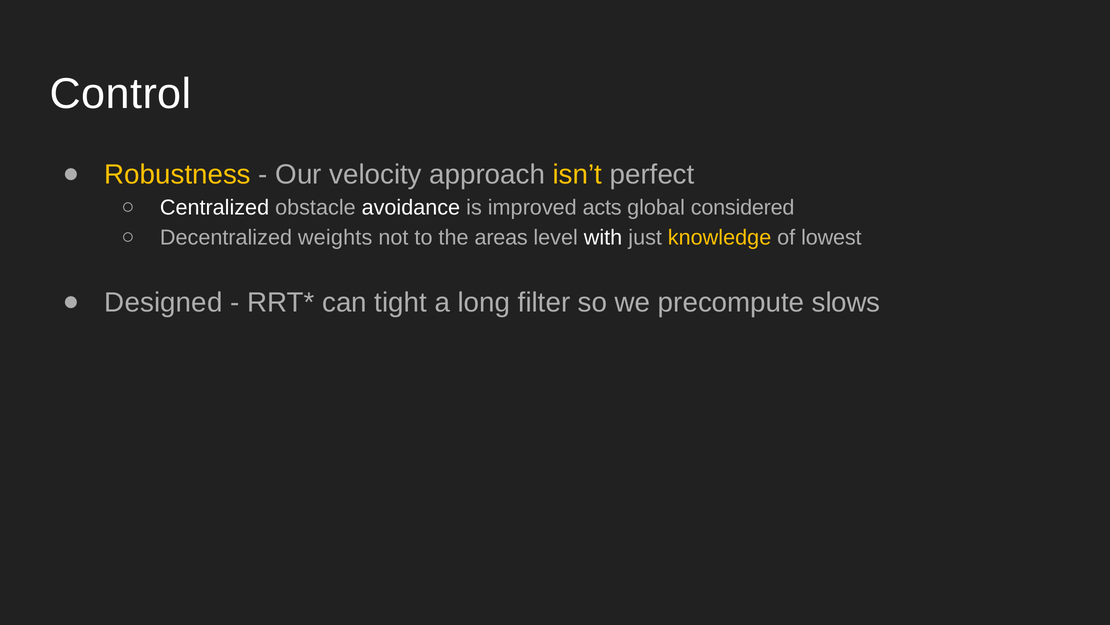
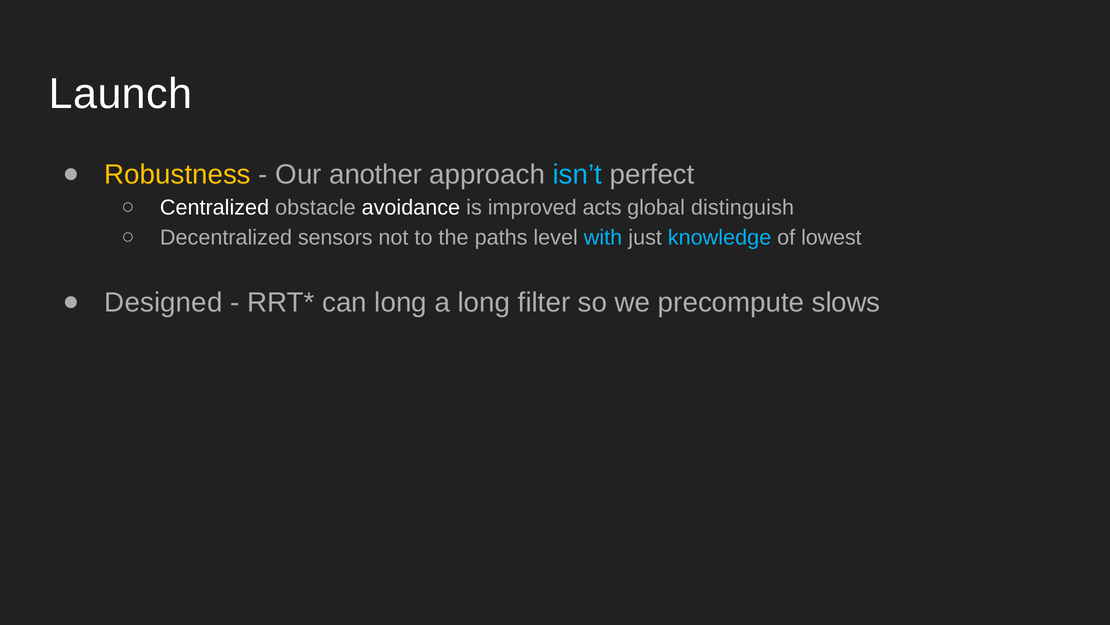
Control: Control -> Launch
velocity: velocity -> another
isn’t colour: yellow -> light blue
considered: considered -> distinguish
weights: weights -> sensors
areas: areas -> paths
with colour: white -> light blue
knowledge colour: yellow -> light blue
can tight: tight -> long
